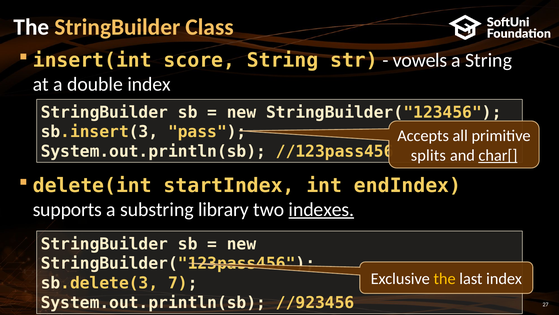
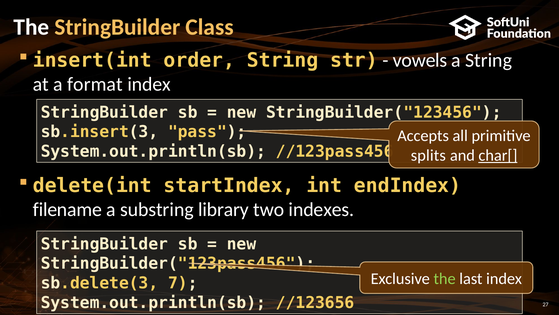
score: score -> order
double: double -> format
supports: supports -> filename
indexes underline: present -> none
the at (445, 278) colour: yellow -> light green
//923456: //923456 -> //123656
